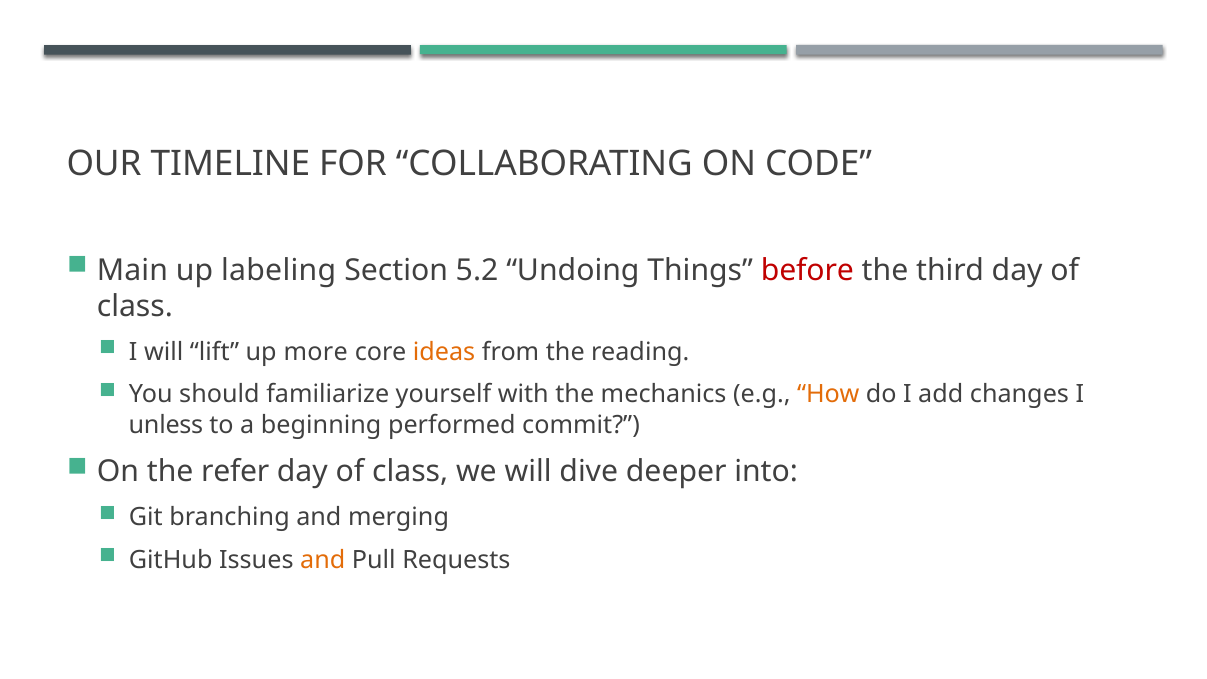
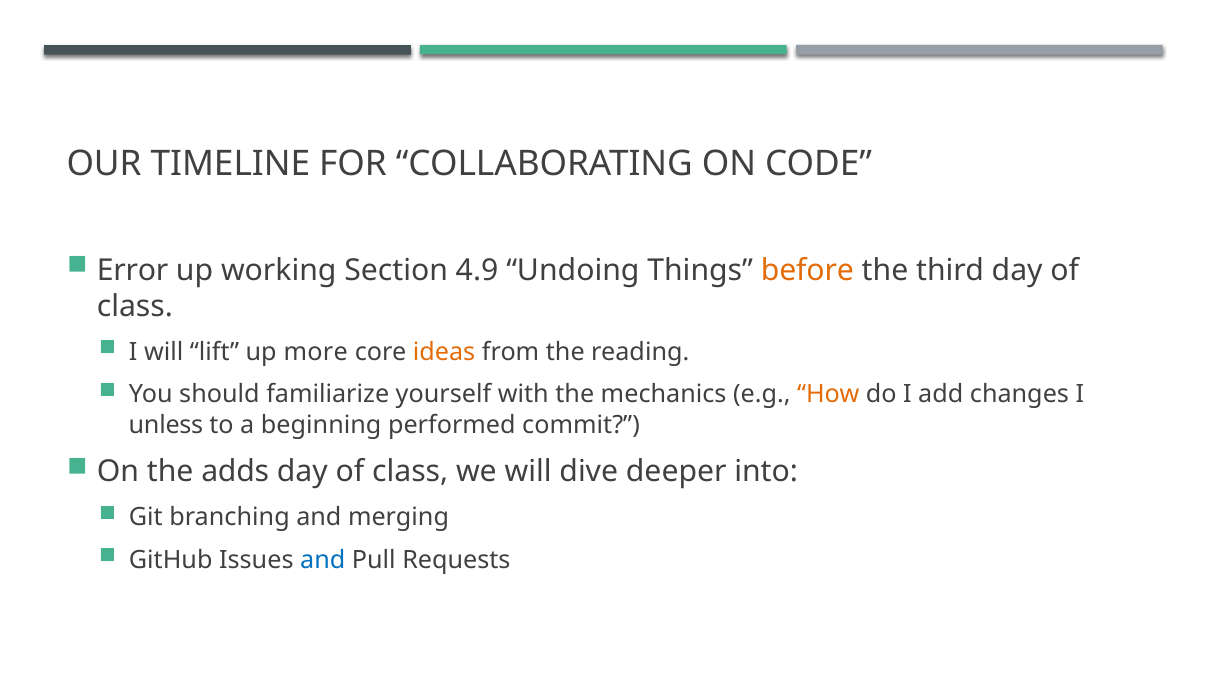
Main: Main -> Error
labeling: labeling -> working
5.2: 5.2 -> 4.9
before colour: red -> orange
refer: refer -> adds
and at (323, 560) colour: orange -> blue
